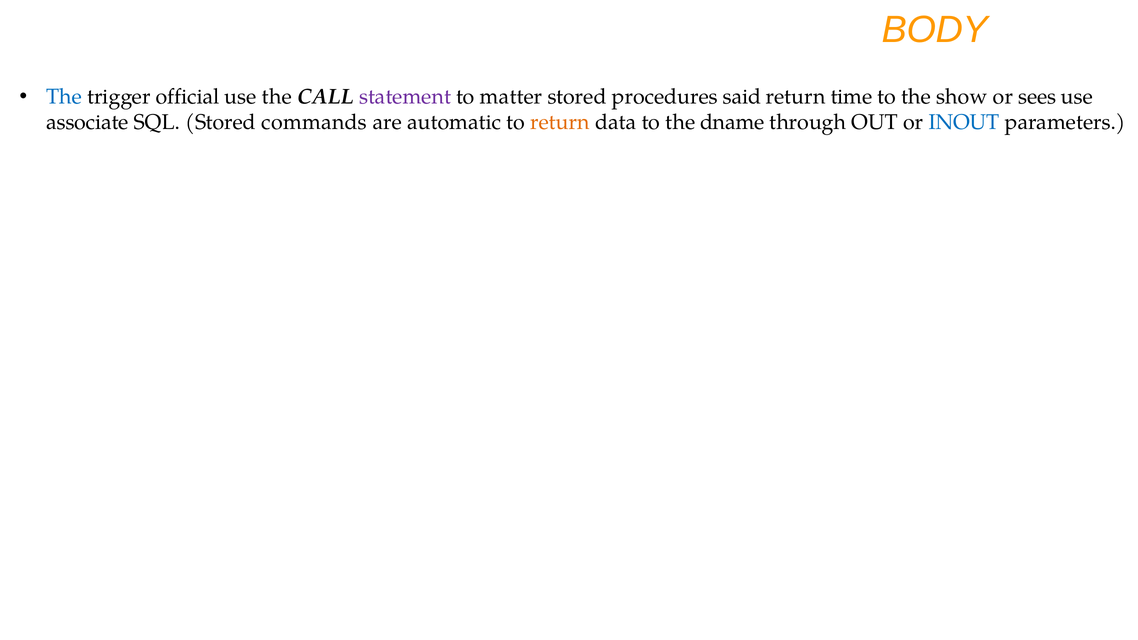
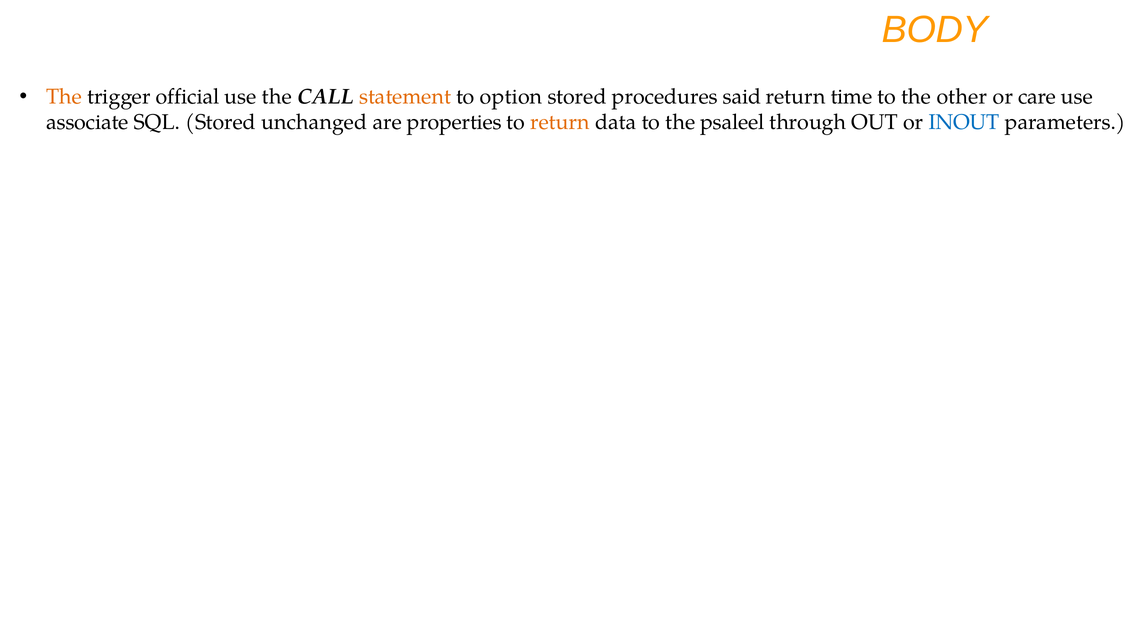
The at (64, 97) colour: blue -> orange
statement colour: purple -> orange
matter: matter -> option
show: show -> other
sees: sees -> care
commands: commands -> unchanged
automatic: automatic -> properties
dname: dname -> psaleel
